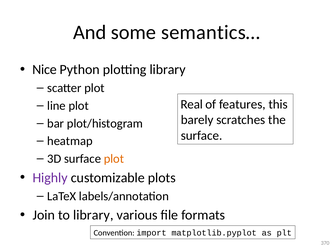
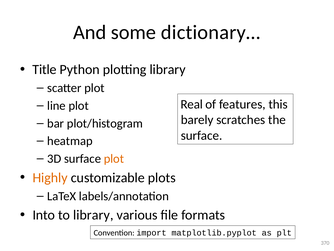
semantics…: semantics… -> dictionary…
Nice: Nice -> Title
Highly colour: purple -> orange
Join: Join -> Into
